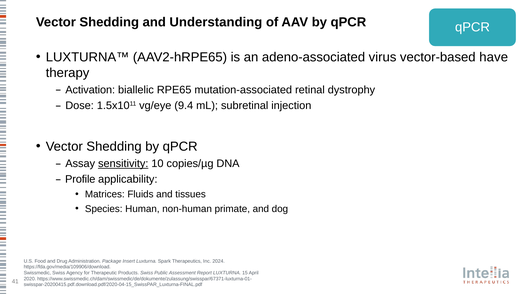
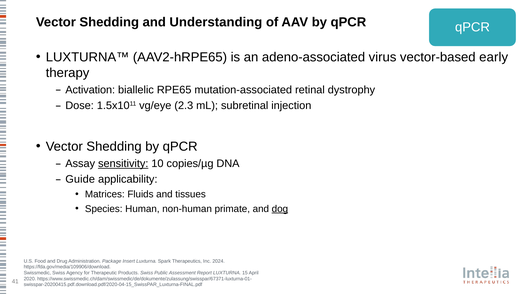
have: have -> early
9.4: 9.4 -> 2.3
Profile: Profile -> Guide
dog underline: none -> present
